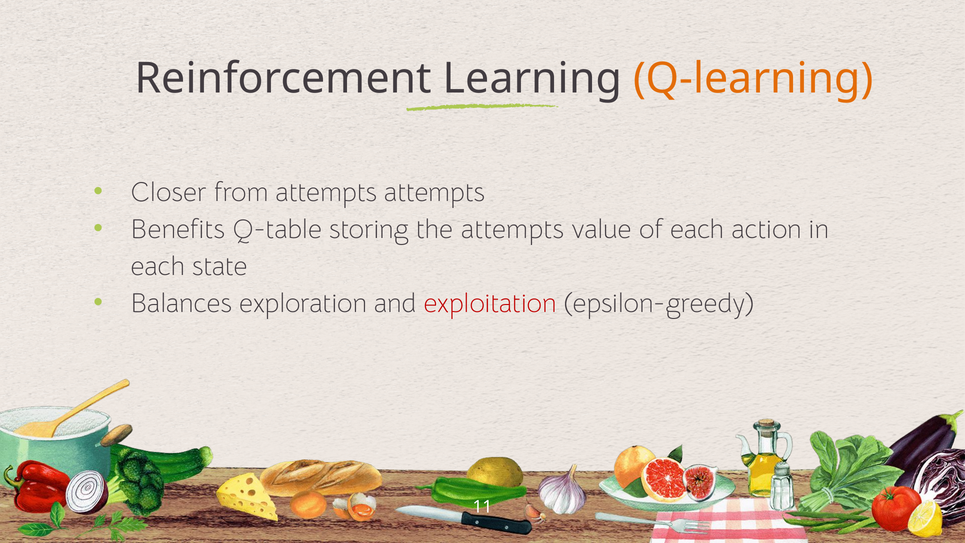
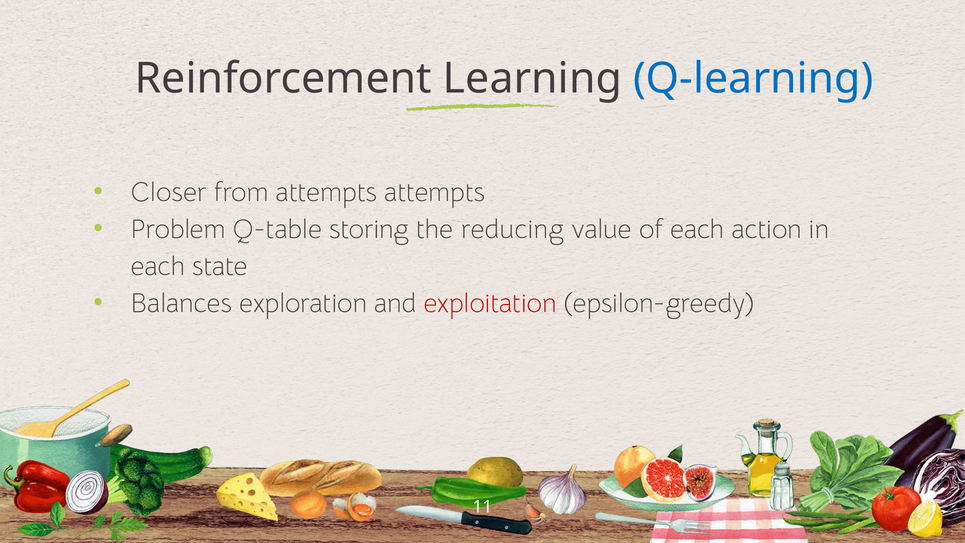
Q-learning colour: orange -> blue
Benefits: Benefits -> Problem
the attempts: attempts -> reducing
